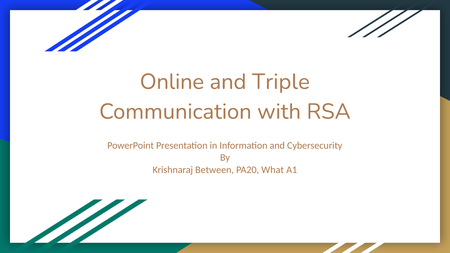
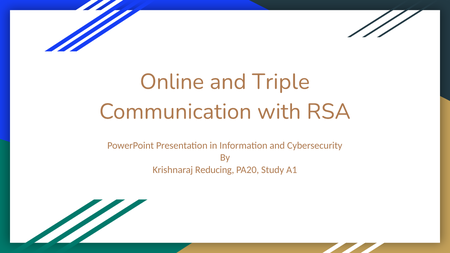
Between: Between -> Reducing
What: What -> Study
